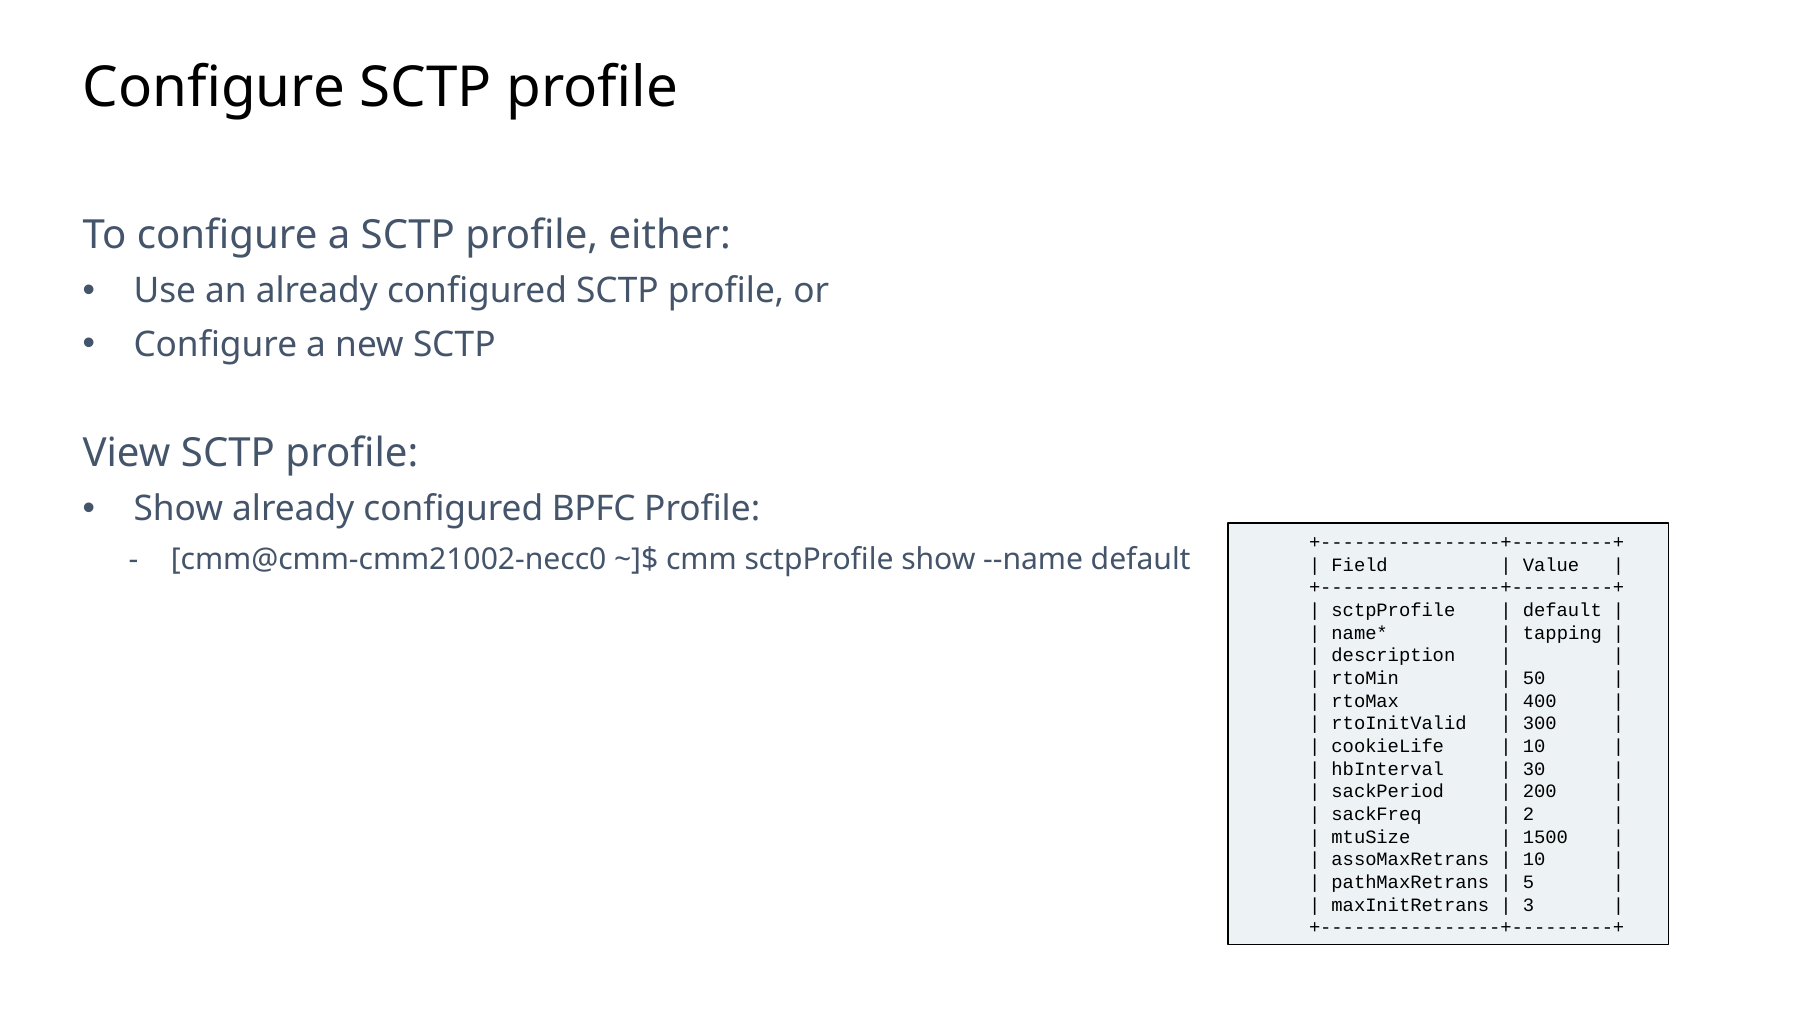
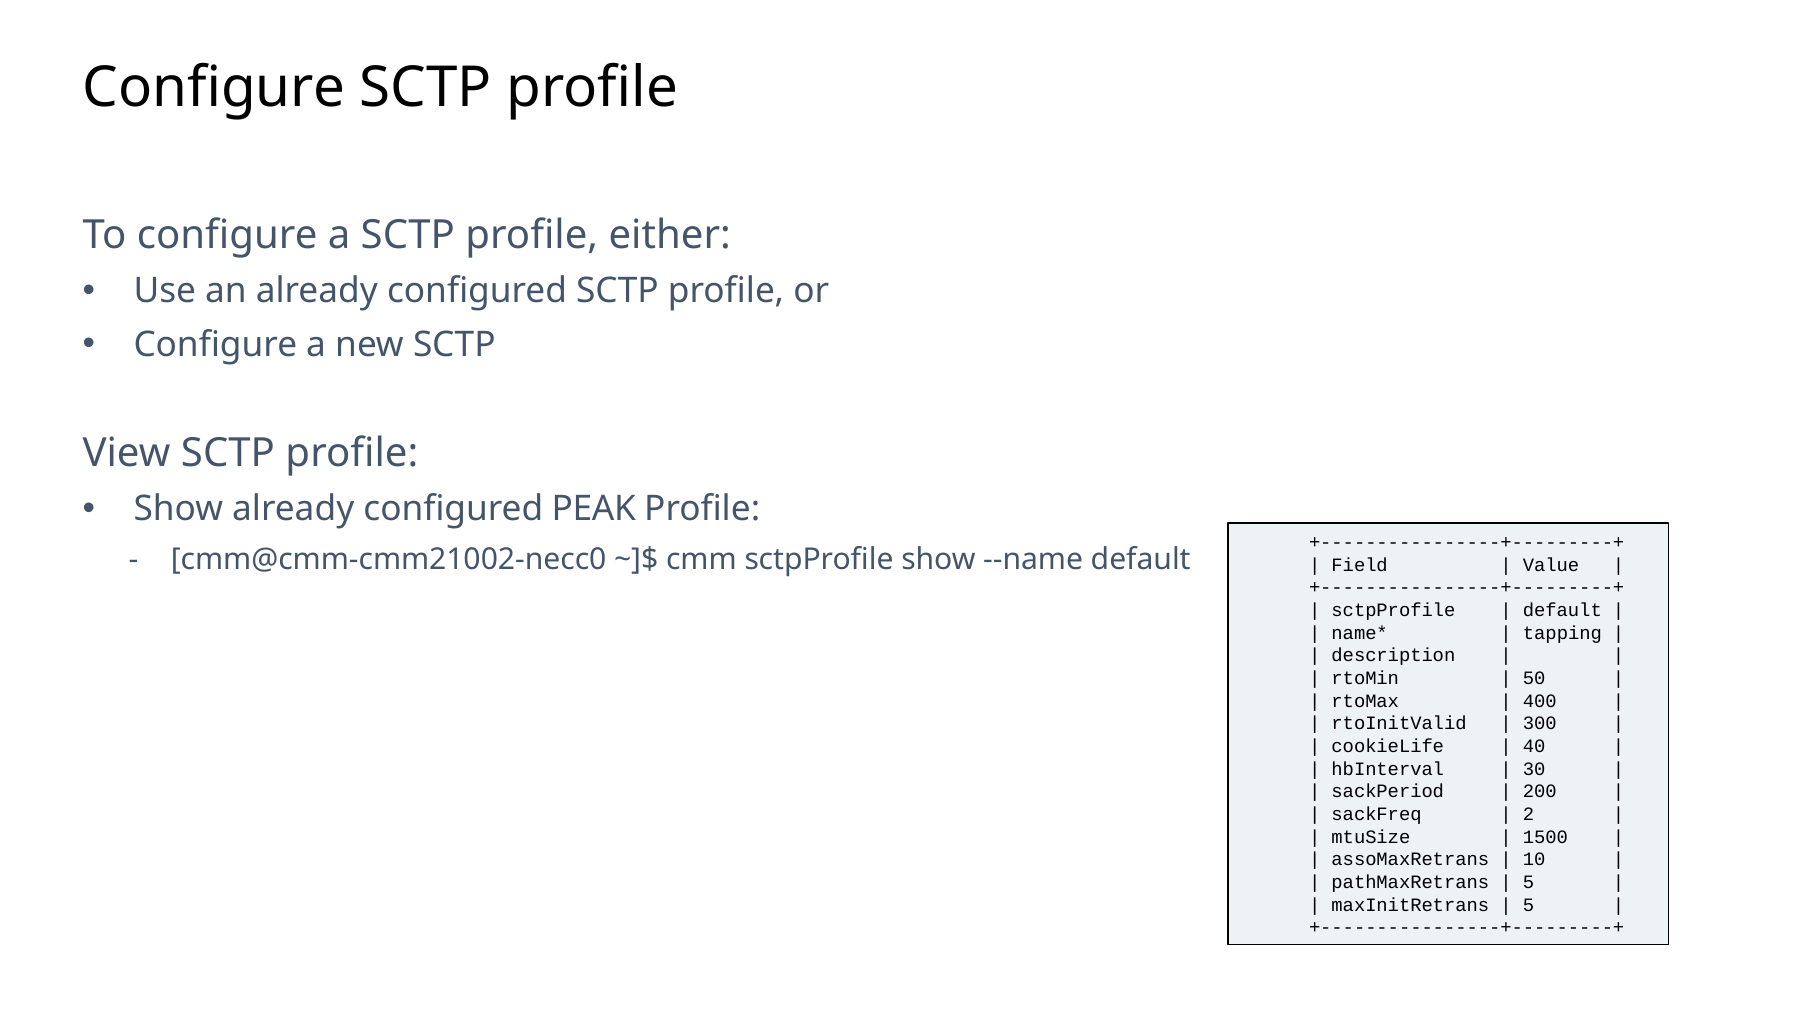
BPFC: BPFC -> PEAK
10 at (1534, 746): 10 -> 40
3 at (1529, 905): 3 -> 5
